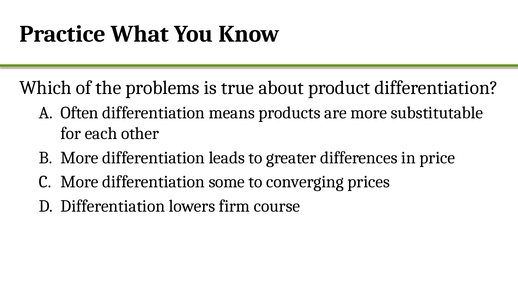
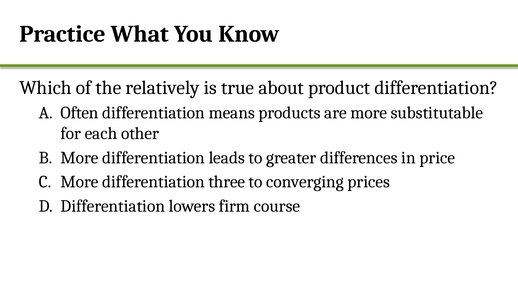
problems: problems -> relatively
some: some -> three
